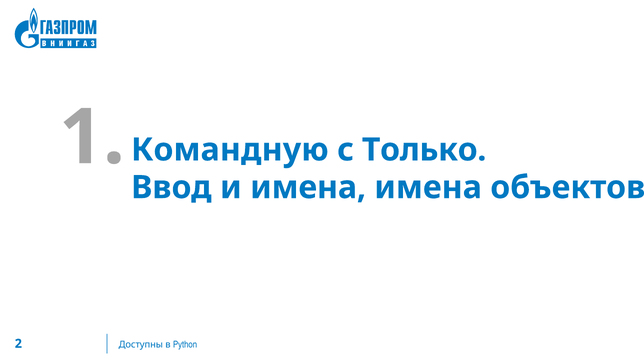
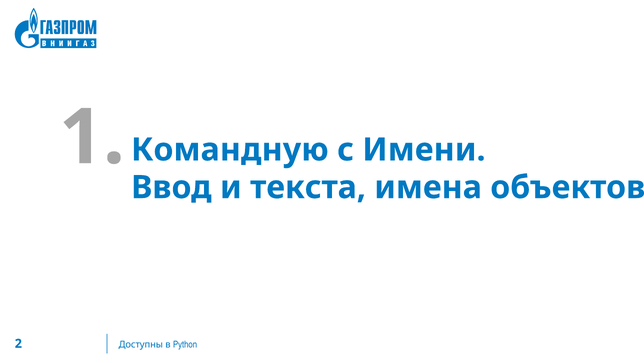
Только: Только -> Имени
и имена: имена -> текста
